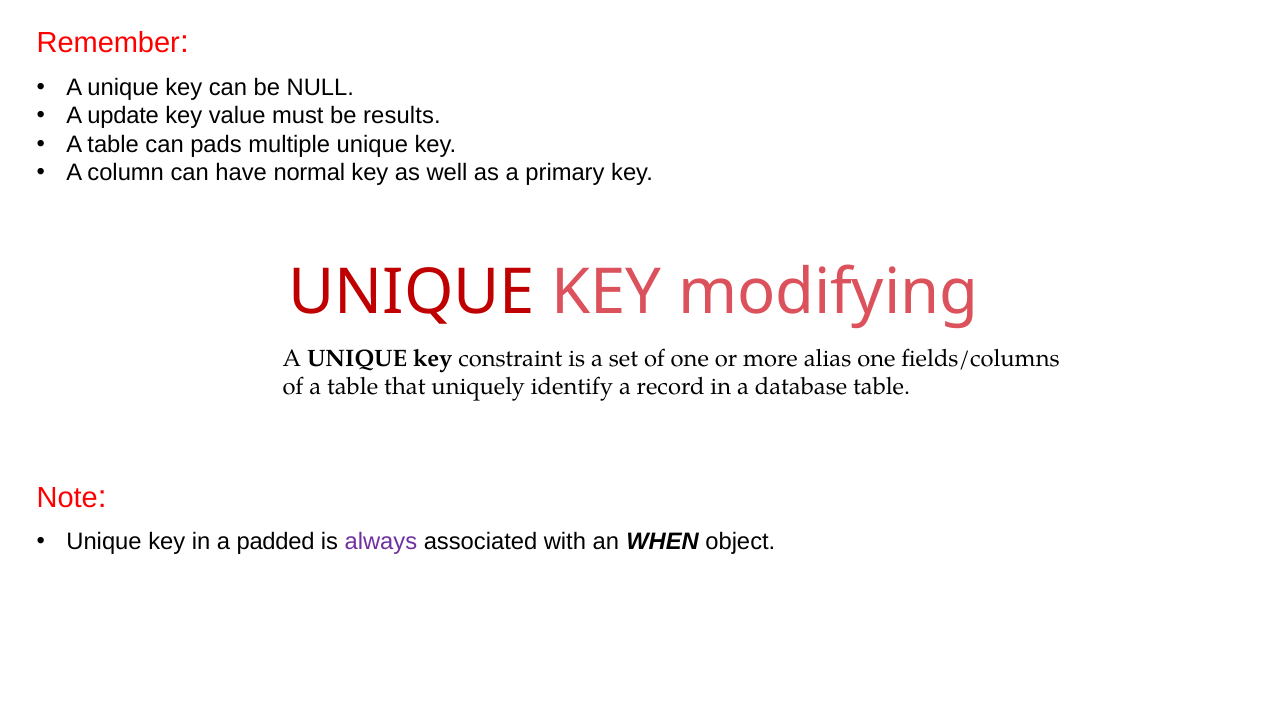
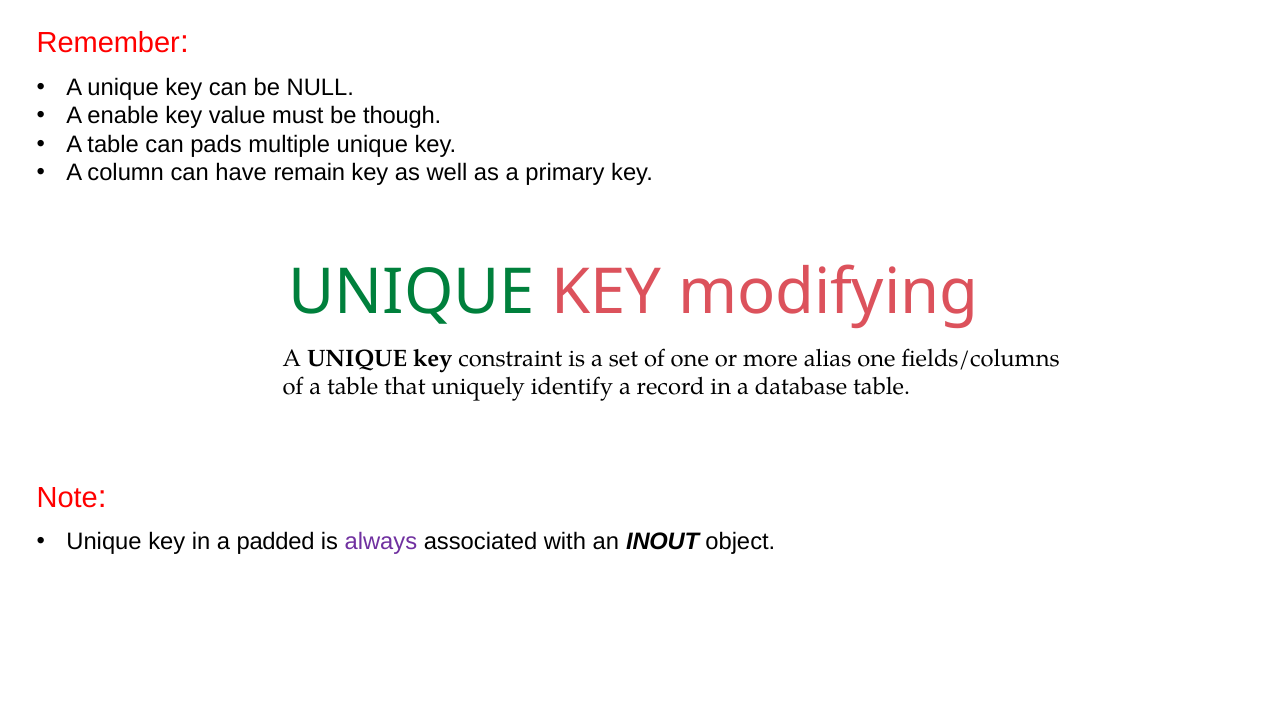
update: update -> enable
results: results -> though
normal: normal -> remain
UNIQUE at (412, 293) colour: red -> green
WHEN: WHEN -> INOUT
